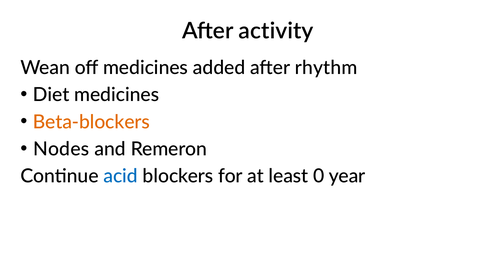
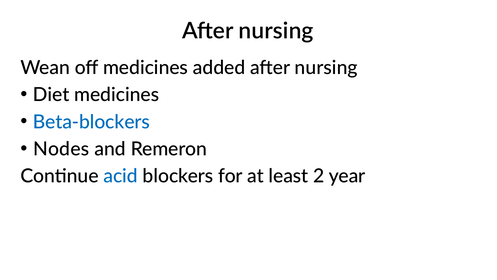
activity at (276, 31): activity -> nursing
added after rhythm: rhythm -> nursing
Beta-blockers colour: orange -> blue
0: 0 -> 2
